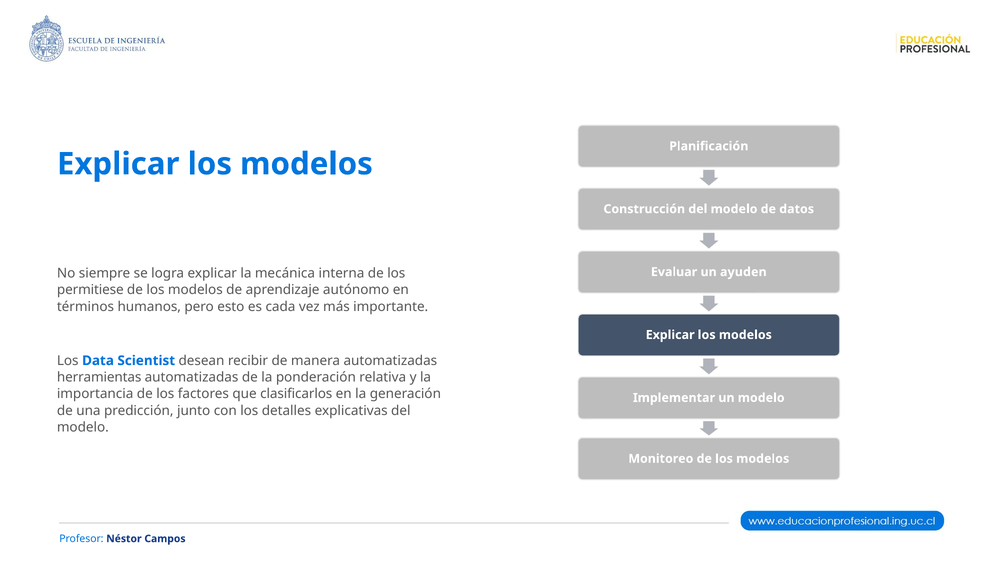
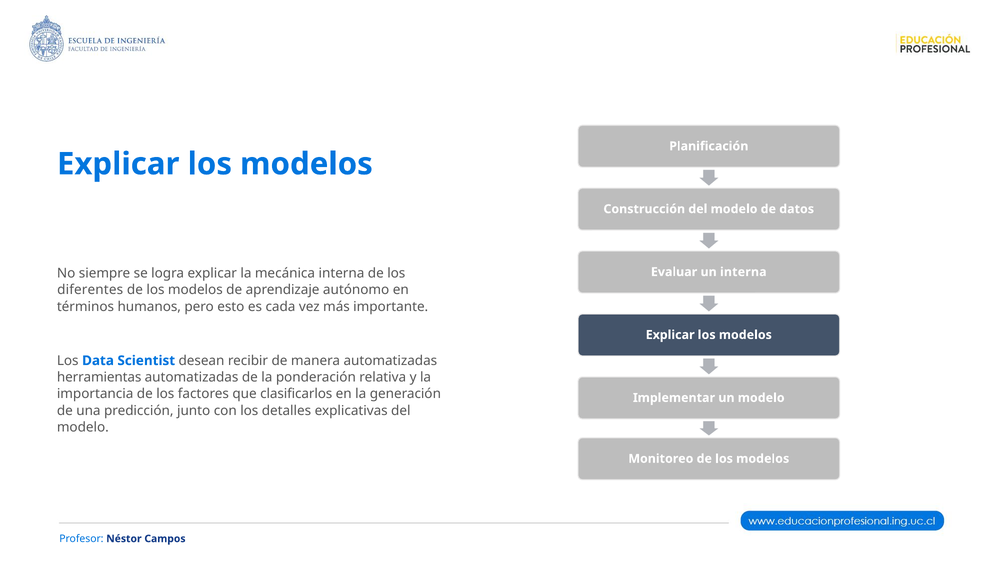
ayuden at (743, 272): ayuden -> interna
permitiese: permitiese -> diferentes
